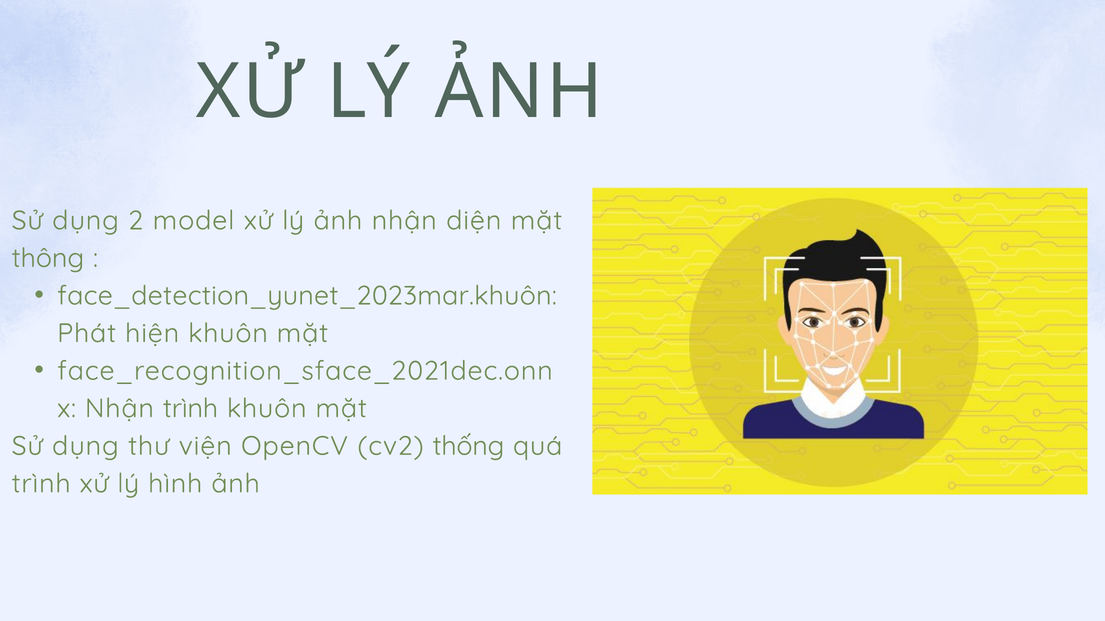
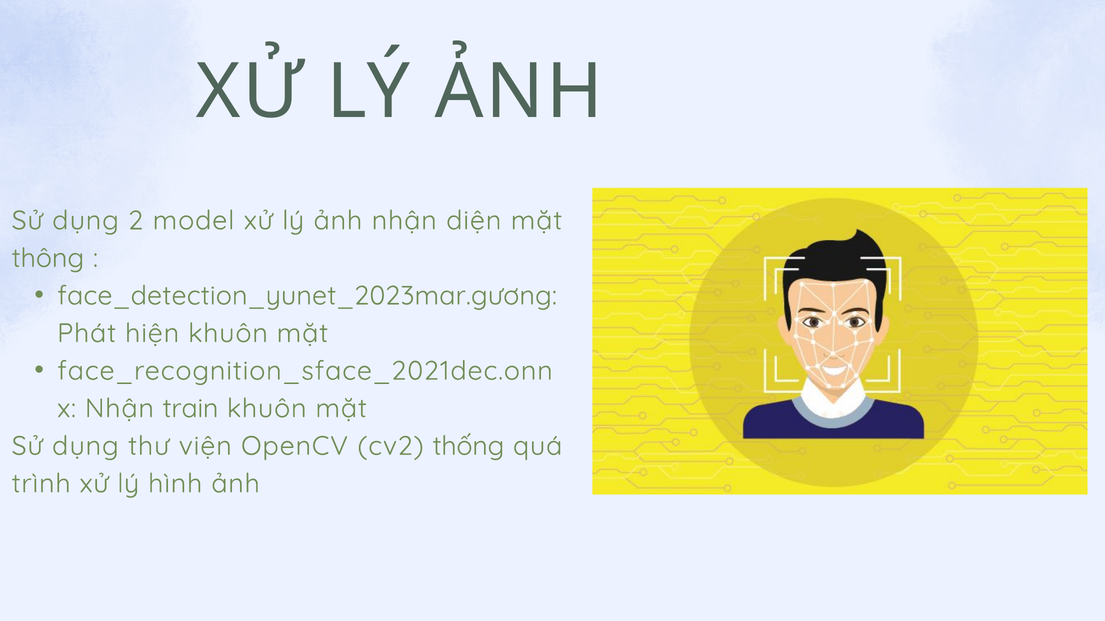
face_detection_yunet_2023mar.khuôn: face_detection_yunet_2023mar.khuôn -> face_detection_yunet_2023mar.gương
Nhận trình: trình -> train
